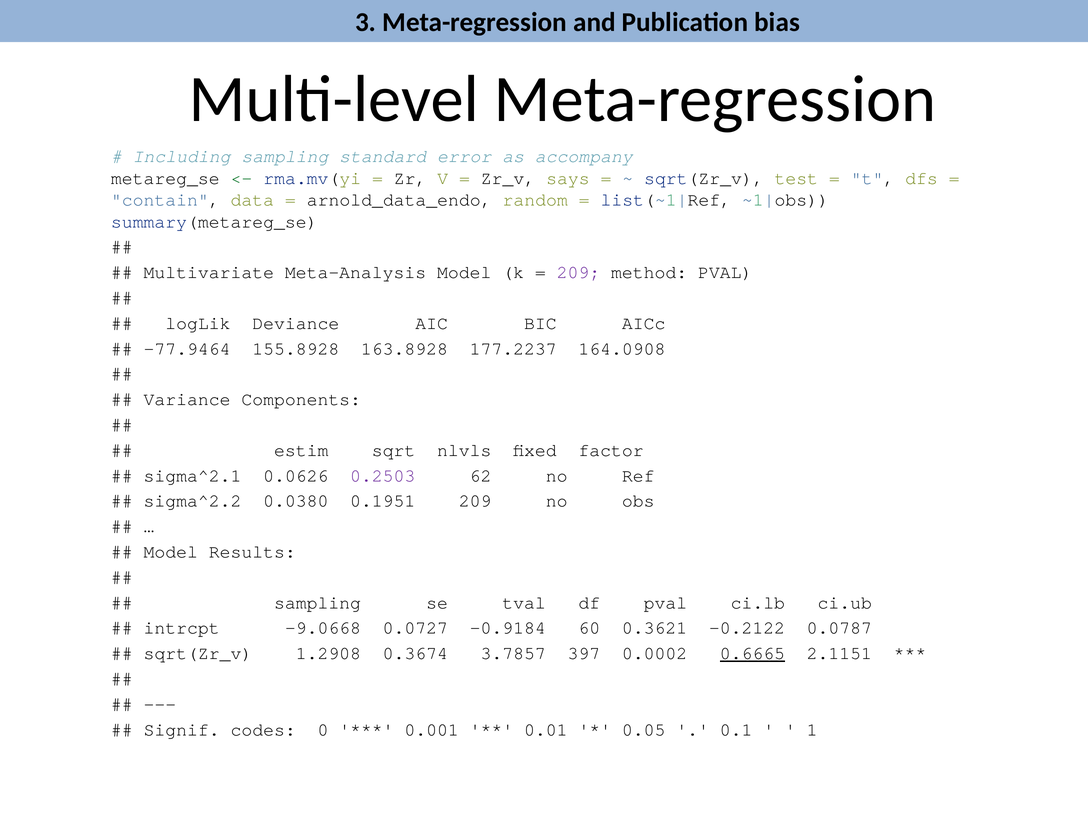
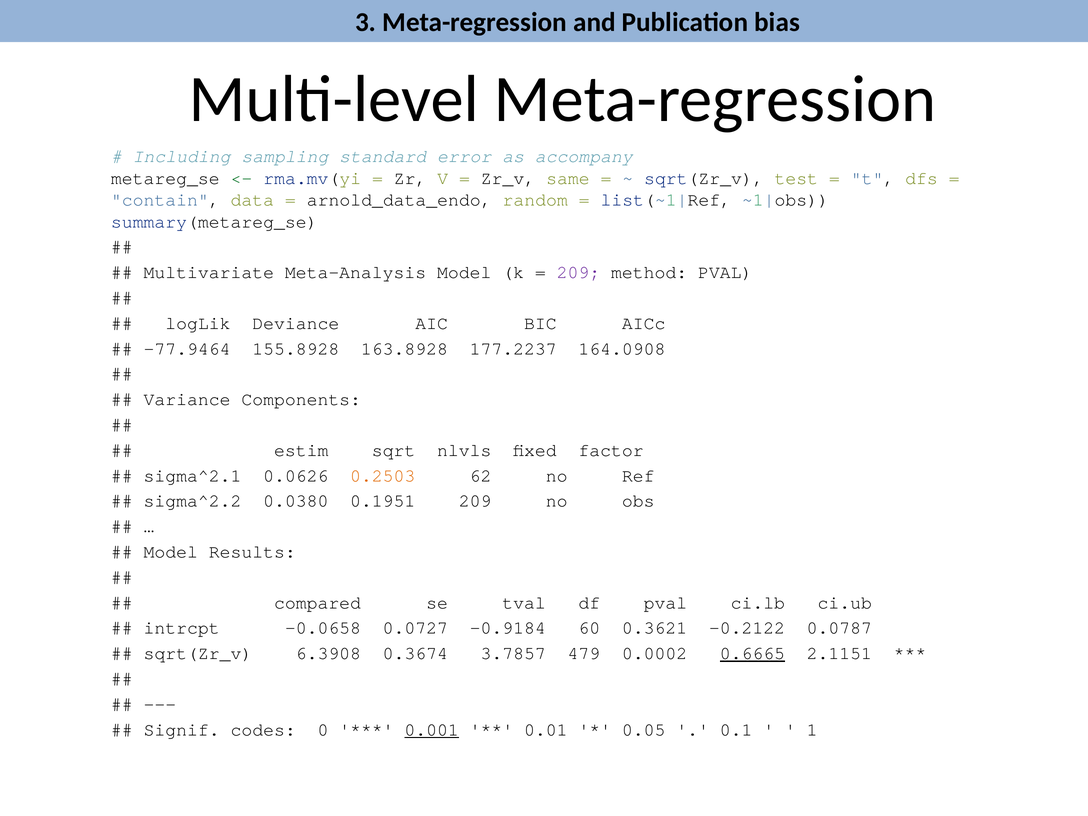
says: says -> same
0.2503 colour: purple -> orange
sampling at (318, 603): sampling -> compared
-9.0668: -9.0668 -> -0.0658
1.2908: 1.2908 -> 6.3908
397: 397 -> 479
0.001 underline: none -> present
